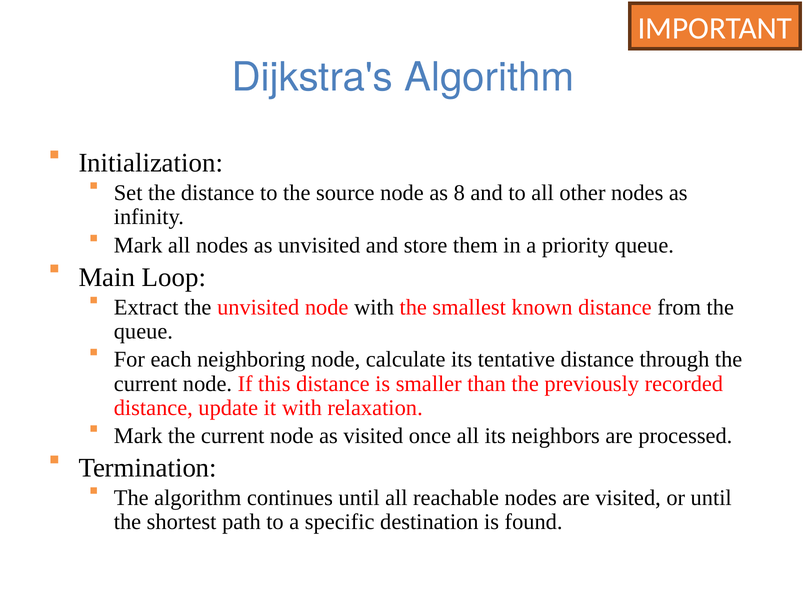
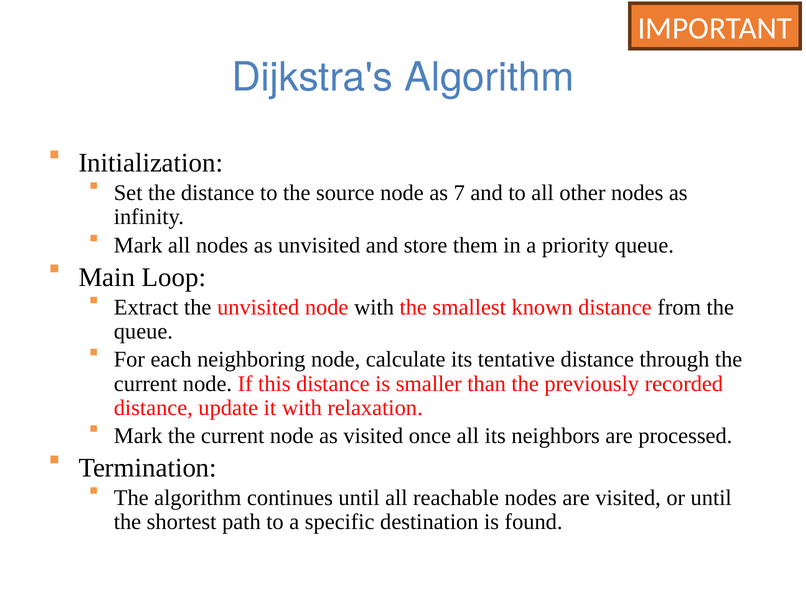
8: 8 -> 7
